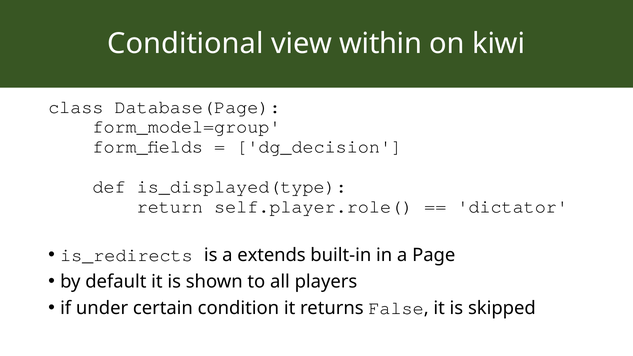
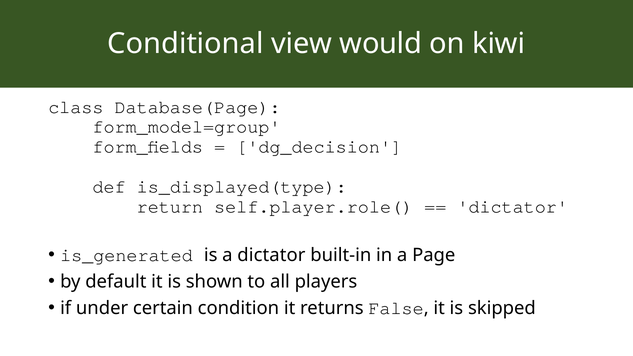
within: within -> would
is_redirects: is_redirects -> is_generated
a extends: extends -> dictator
